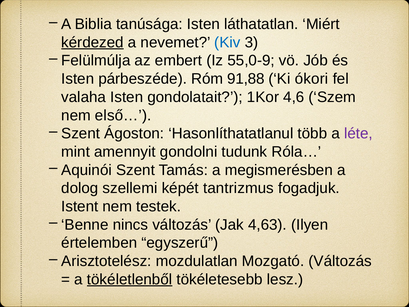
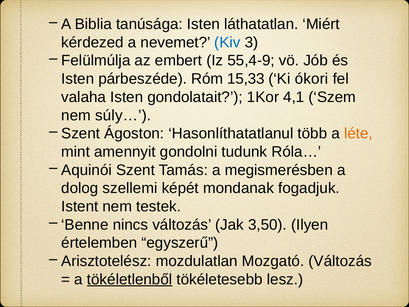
kérdezed underline: present -> none
55,0-9: 55,0-9 -> 55,4-9
91,88: 91,88 -> 15,33
4,6: 4,6 -> 4,1
első…: első… -> súly…
léte colour: purple -> orange
tantrizmus: tantrizmus -> mondanak
4,63: 4,63 -> 3,50
